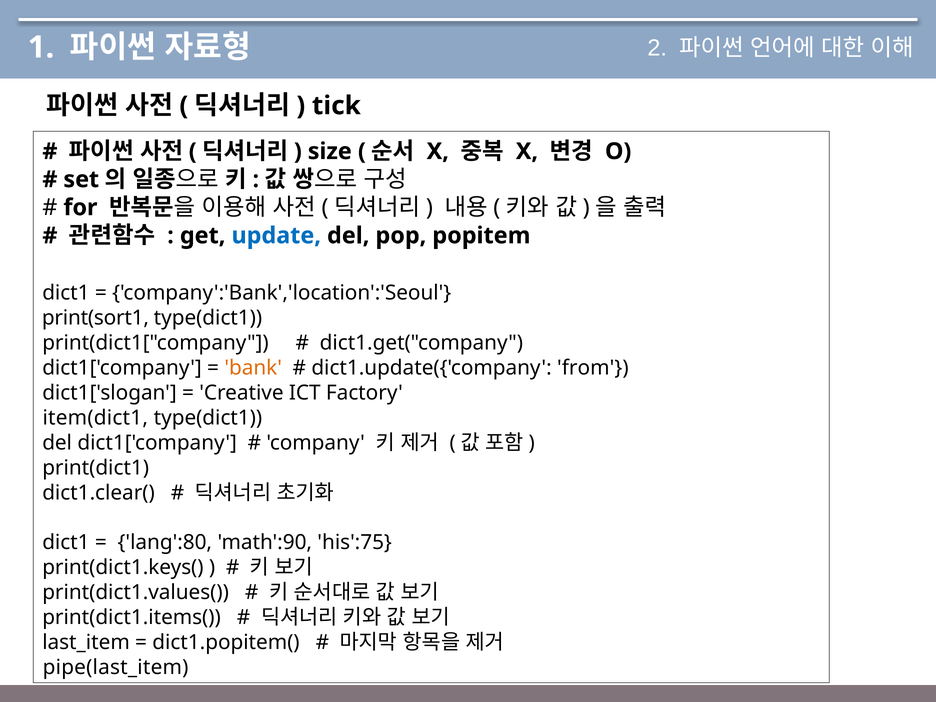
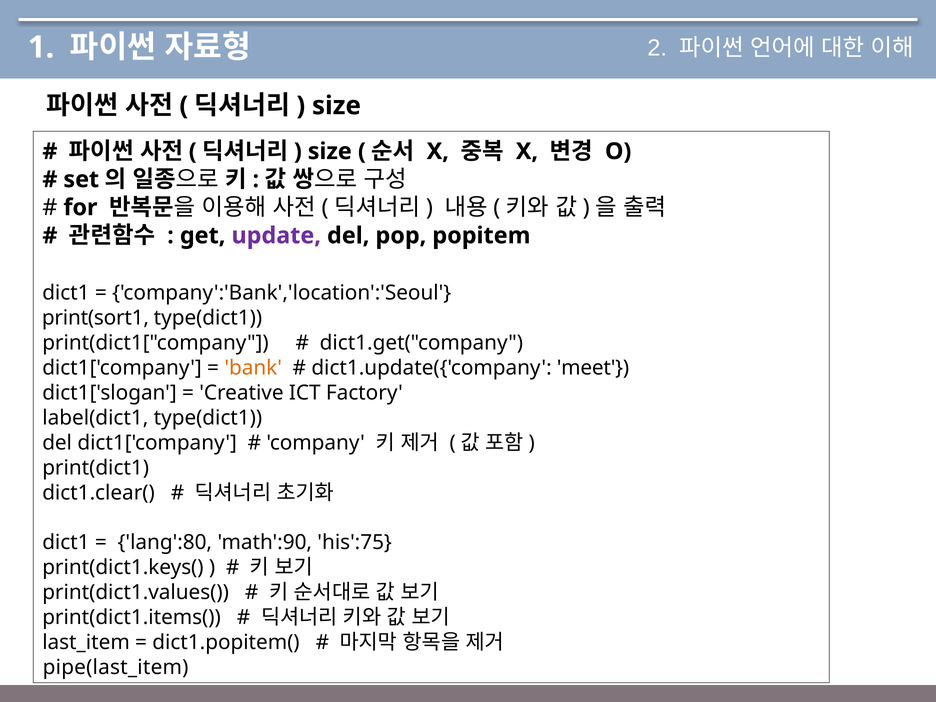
tick at (336, 106): tick -> size
update colour: blue -> purple
from: from -> meet
item(dict1: item(dict1 -> label(dict1
